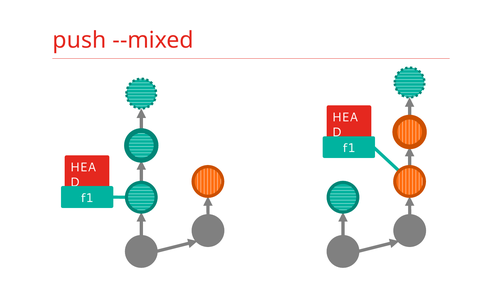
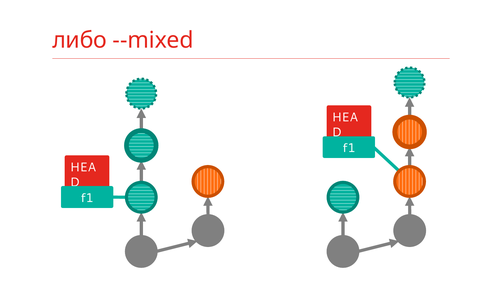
push: push -> либо
